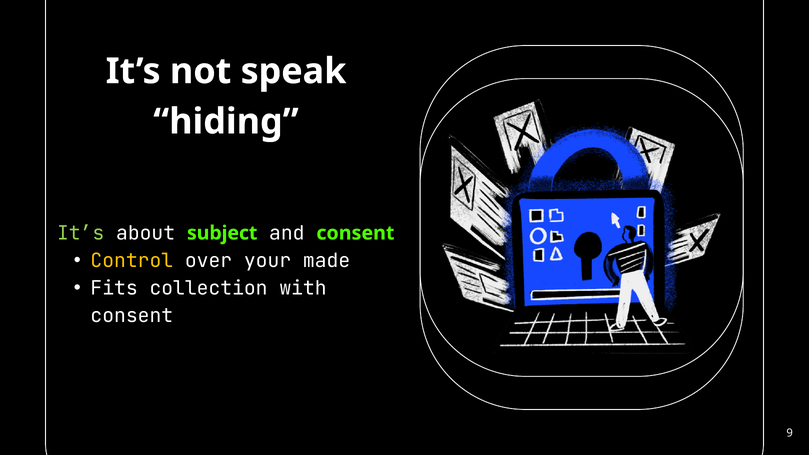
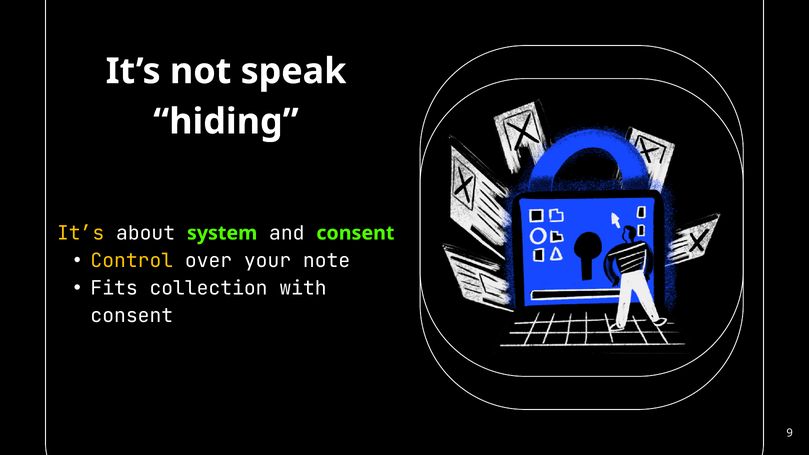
It’s at (81, 233) colour: light green -> yellow
subject: subject -> system
made: made -> note
